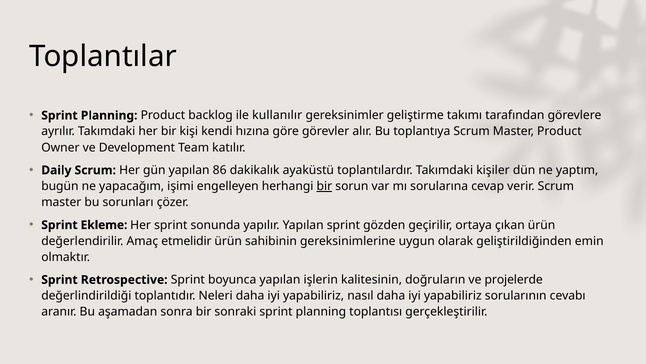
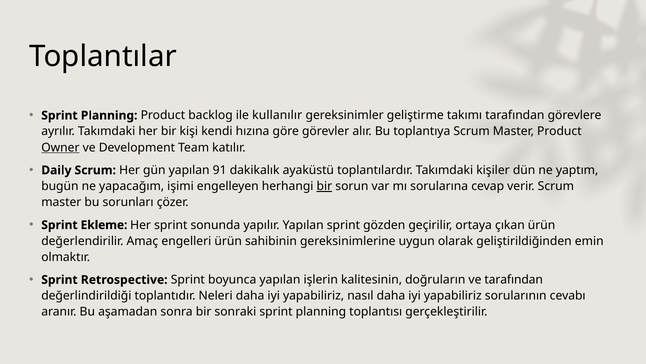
Owner underline: none -> present
86: 86 -> 91
etmelidir: etmelidir -> engelleri
ve projelerde: projelerde -> tarafından
